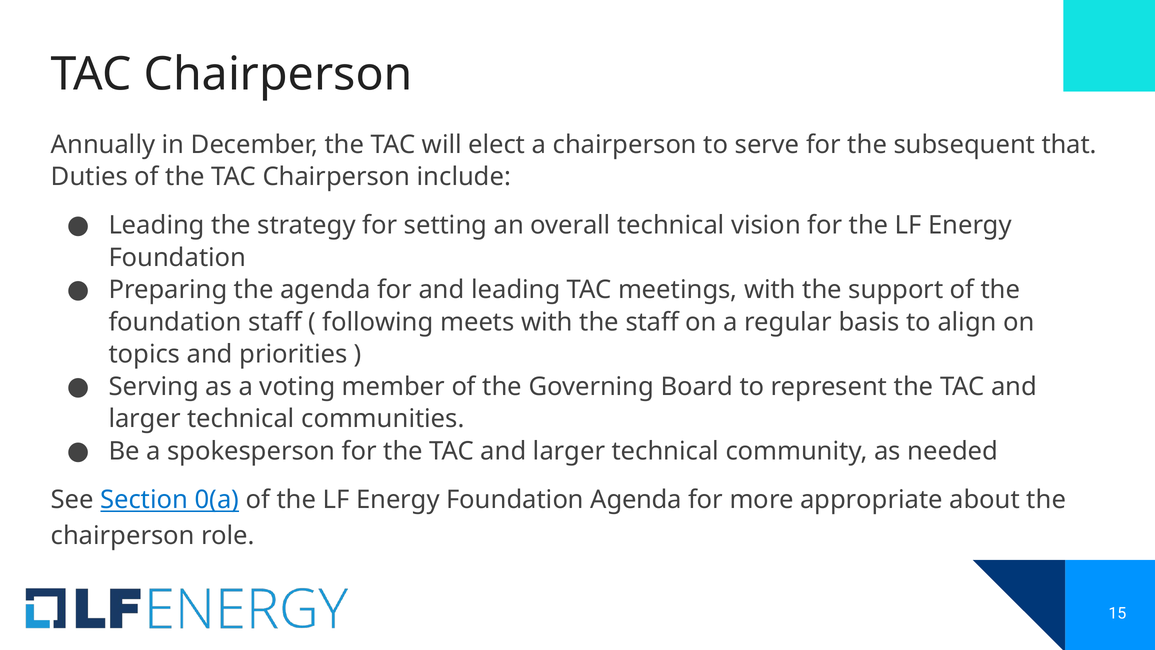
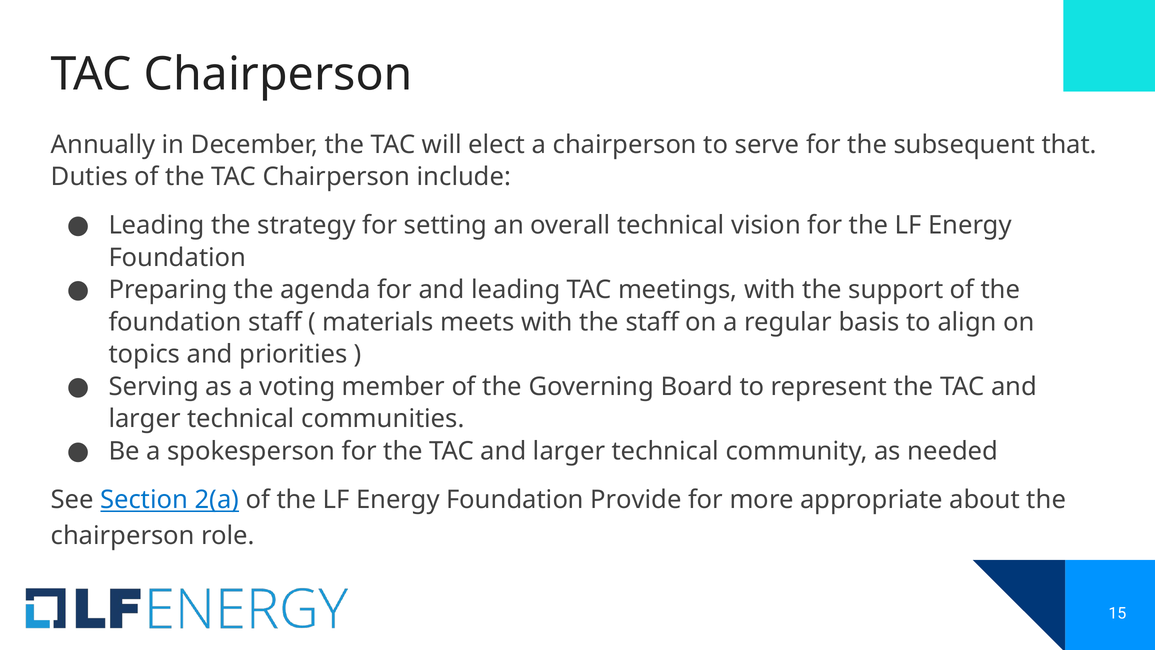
following: following -> materials
0(a: 0(a -> 2(a
Foundation Agenda: Agenda -> Provide
